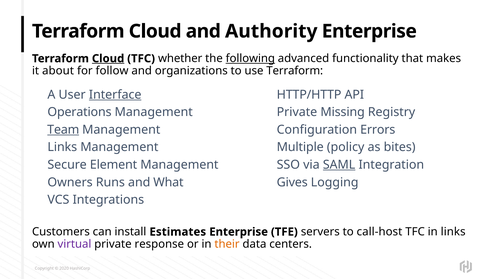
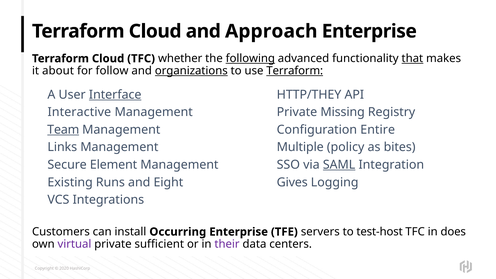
Authority: Authority -> Approach
Cloud at (108, 59) underline: present -> none
that underline: none -> present
organizations underline: none -> present
Terraform at (295, 71) underline: none -> present
HTTP/HTTP: HTTP/HTTP -> HTTP/THEY
Operations: Operations -> Interactive
Errors: Errors -> Entire
Owners: Owners -> Existing
What: What -> Eight
Estimates: Estimates -> Occurring
call-host: call-host -> test-host
in links: links -> does
response: response -> sufficient
their colour: orange -> purple
